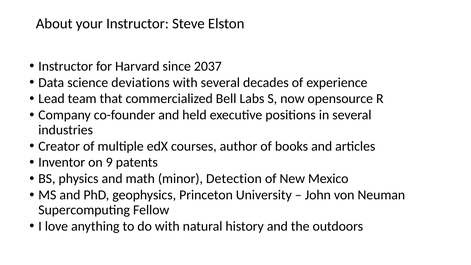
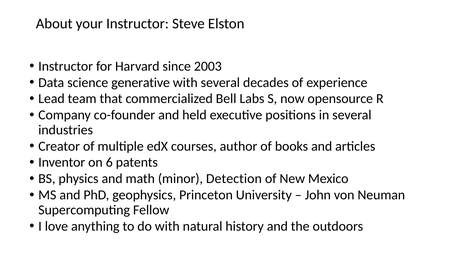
2037: 2037 -> 2003
deviations: deviations -> generative
9: 9 -> 6
